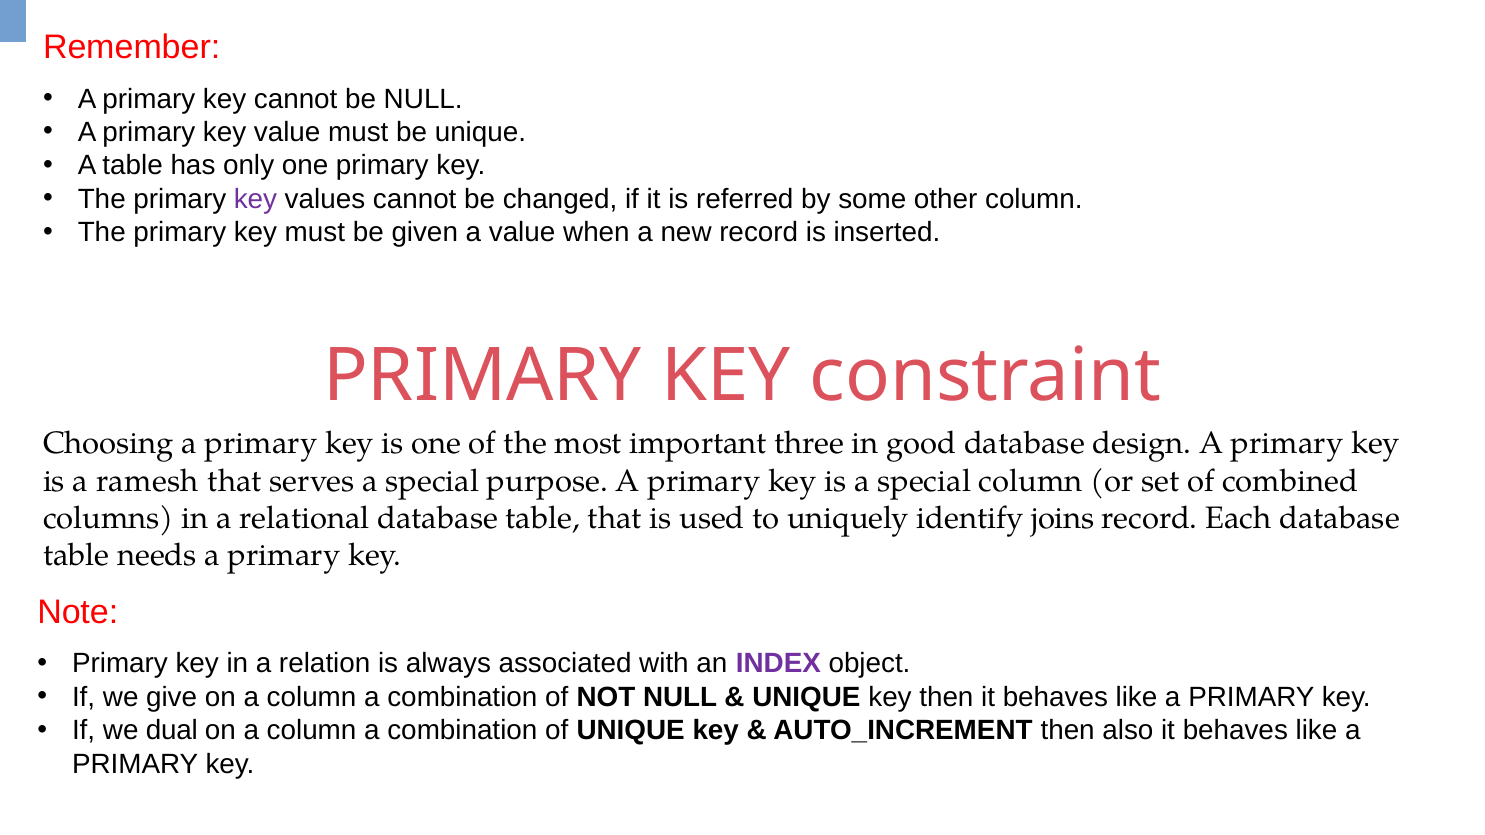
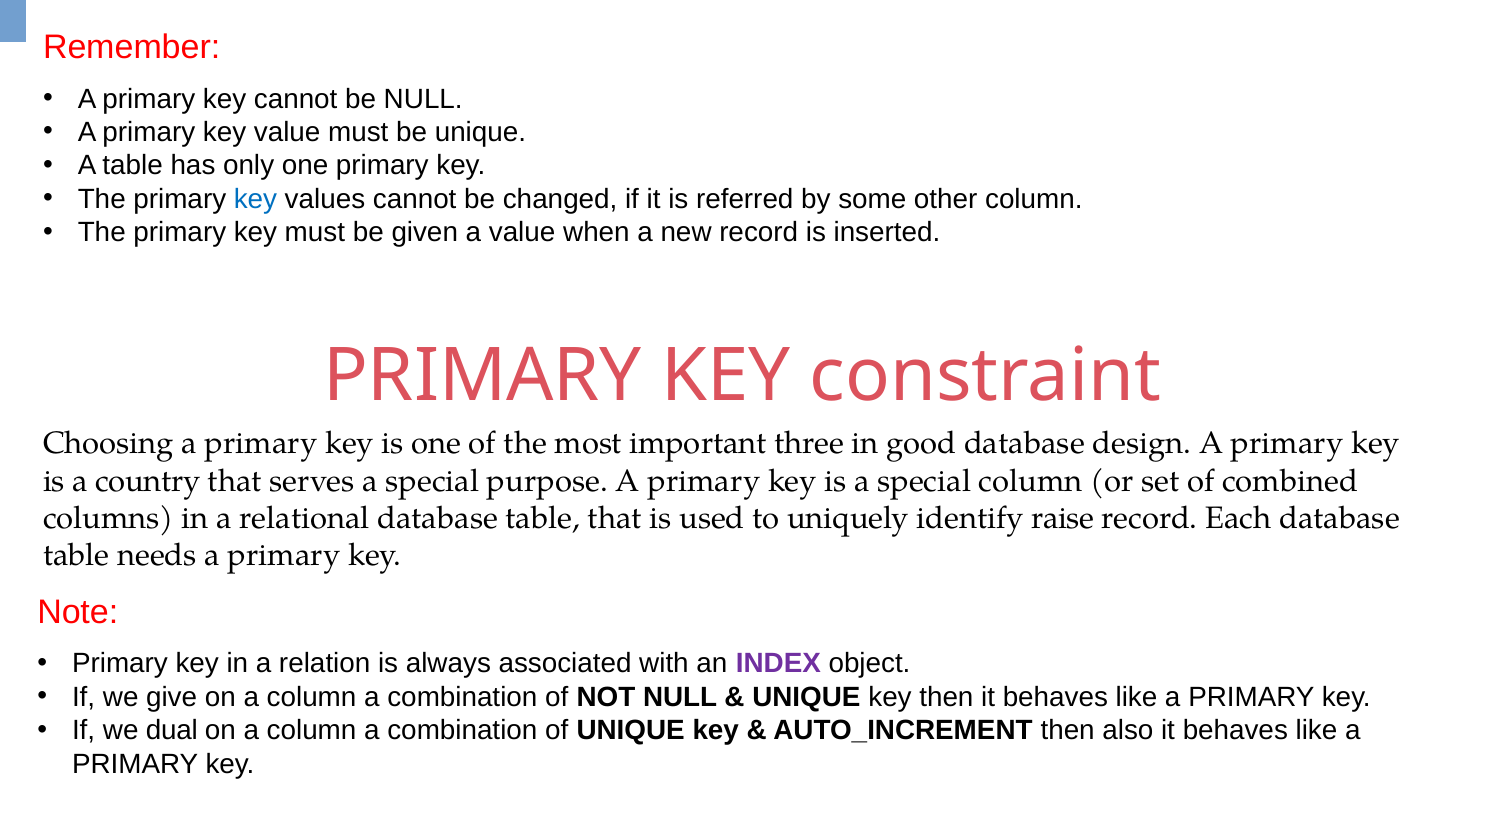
key at (255, 199) colour: purple -> blue
ramesh: ramesh -> country
joins: joins -> raise
